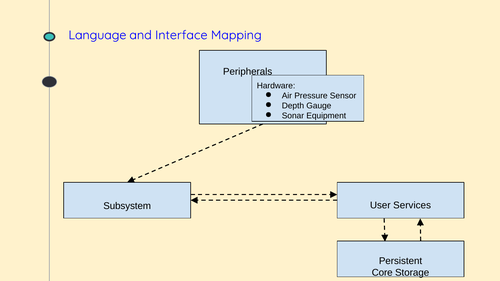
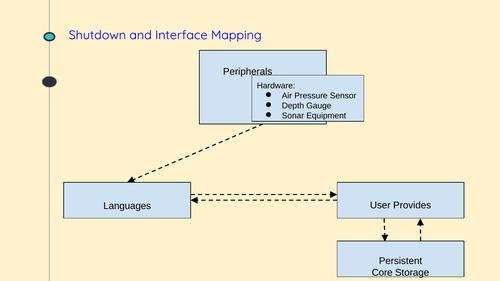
Language: Language -> Shutdown
Subsystem: Subsystem -> Languages
Services: Services -> Provides
